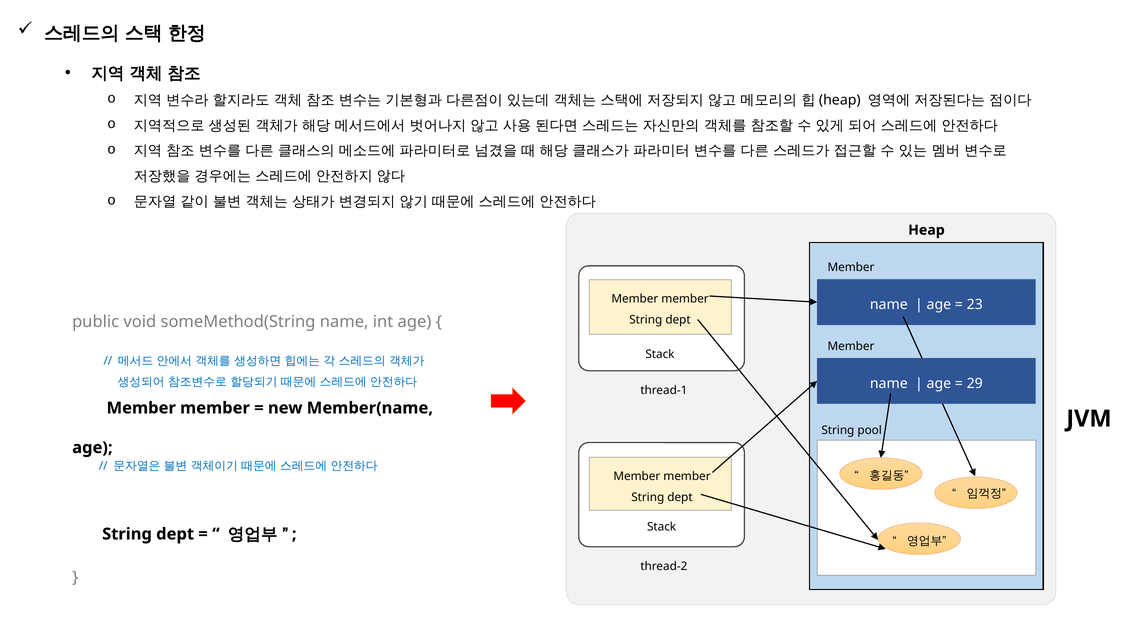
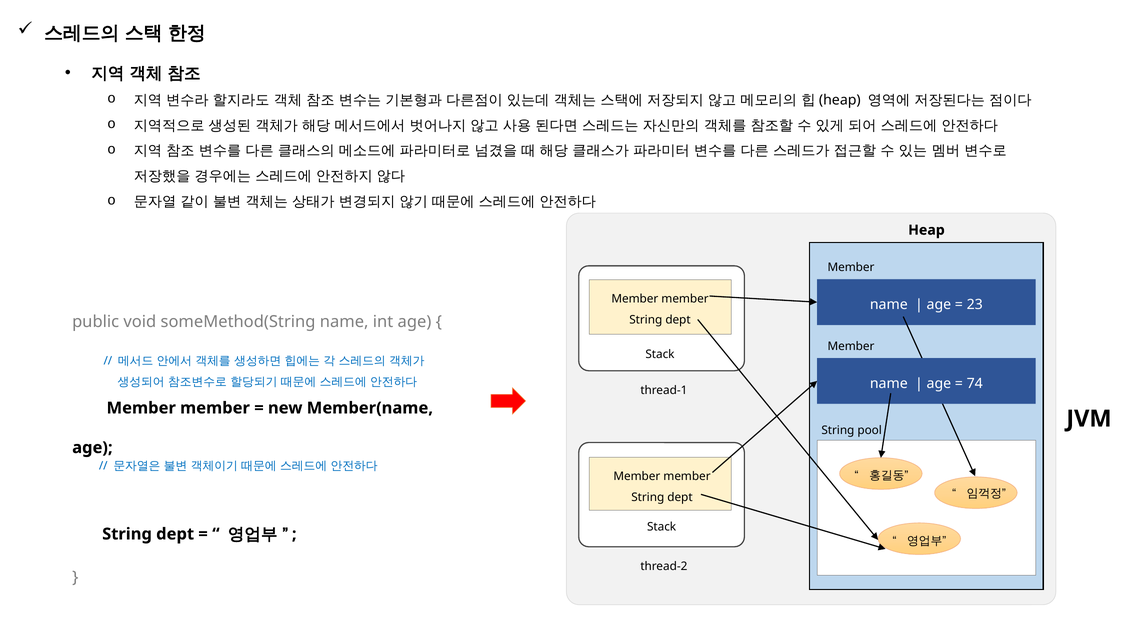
29: 29 -> 74
